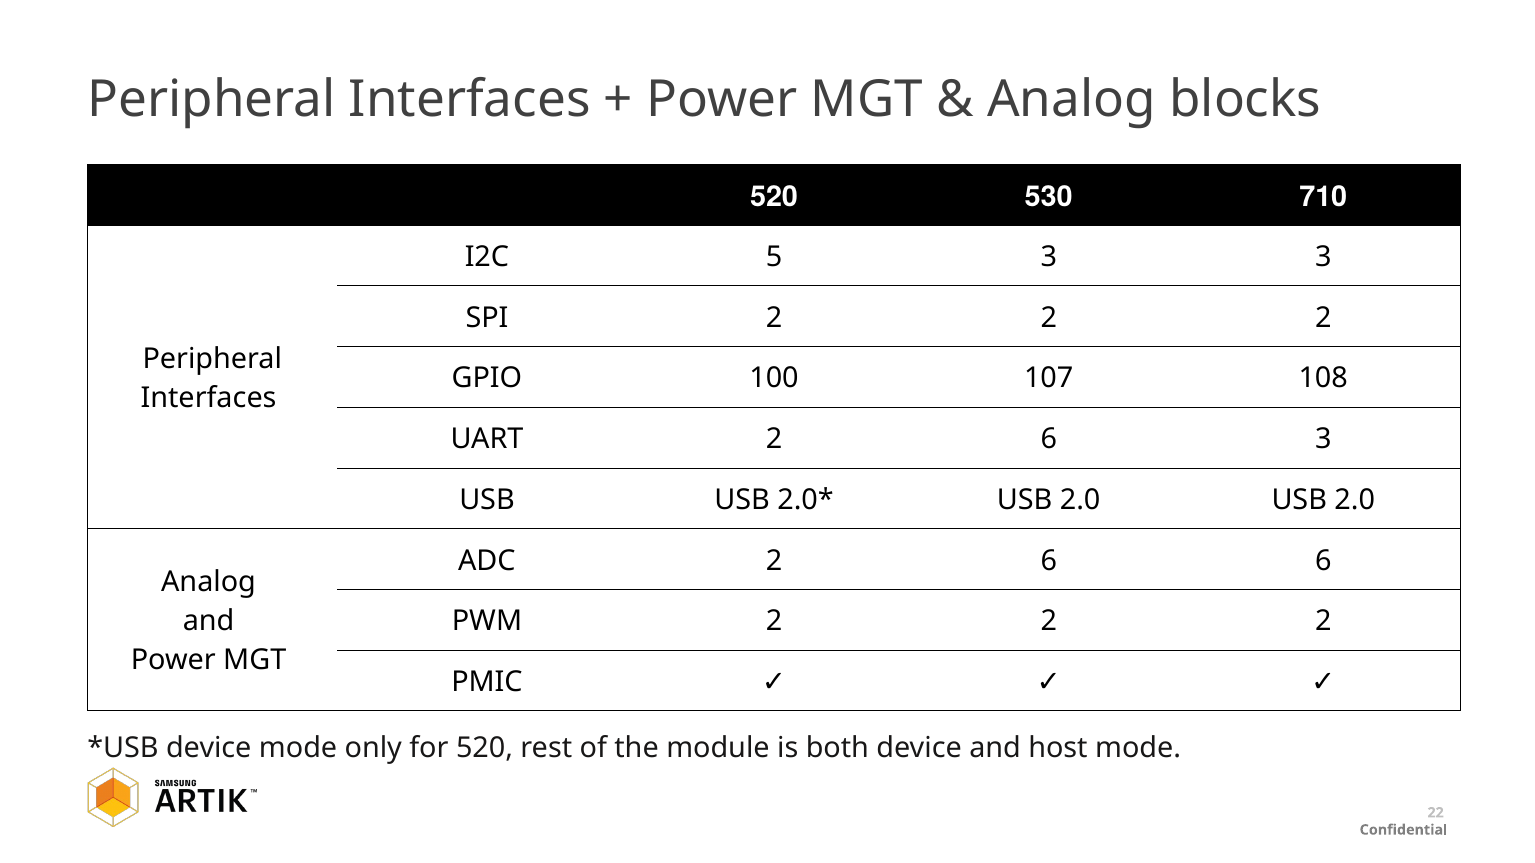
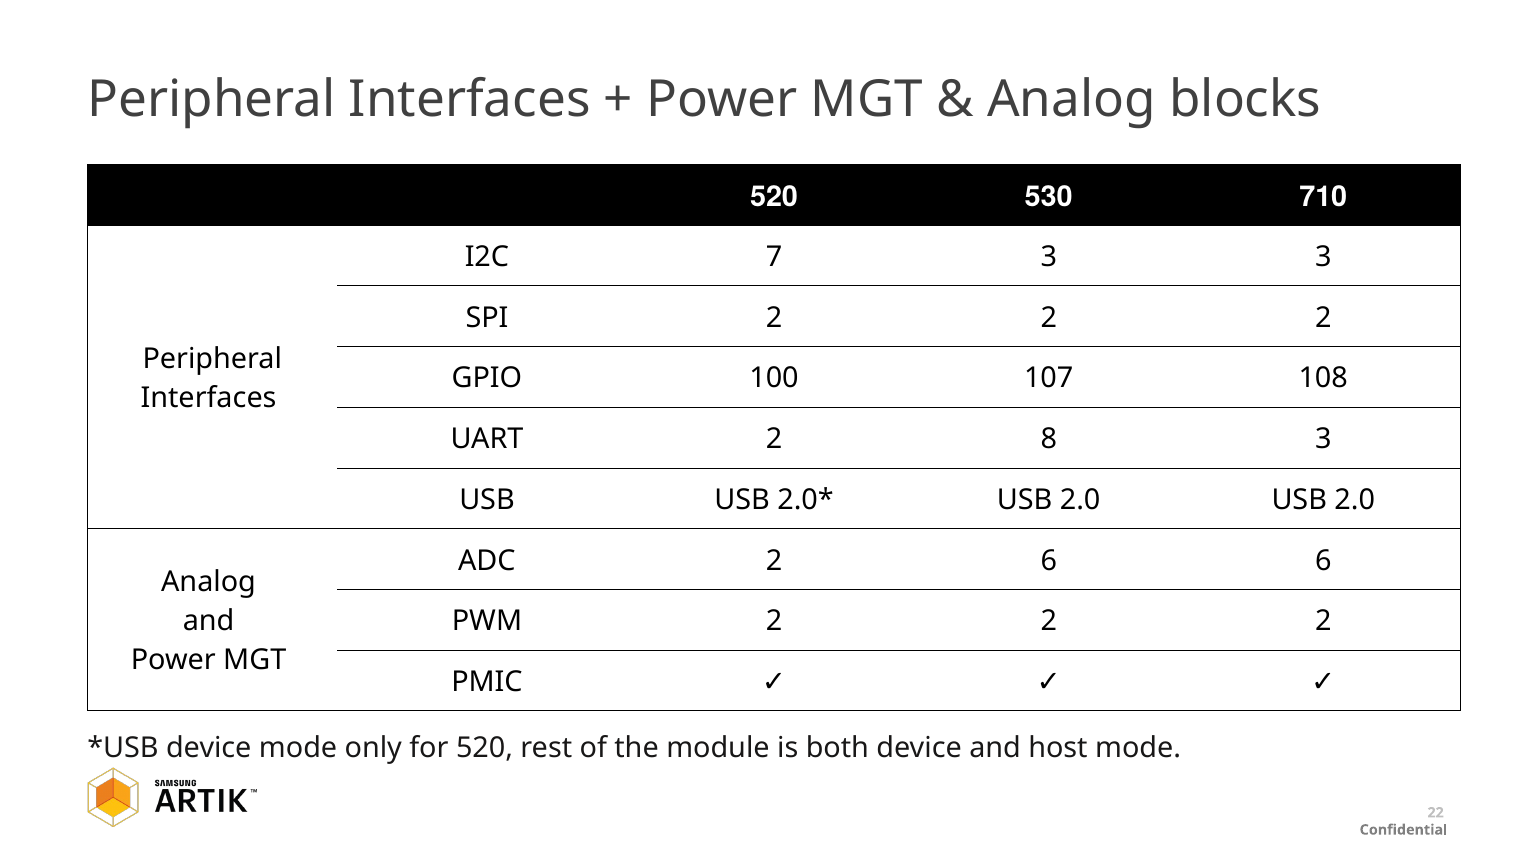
5: 5 -> 7
UART 2 6: 6 -> 8
